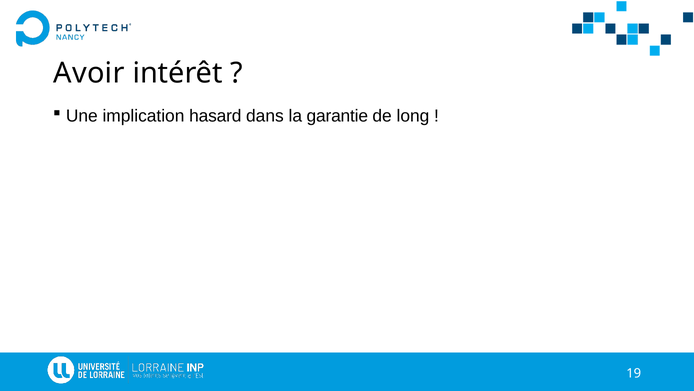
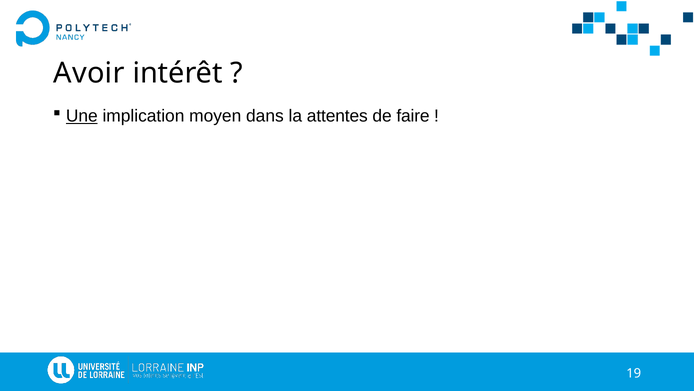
Une underline: none -> present
hasard: hasard -> moyen
garantie: garantie -> attentes
long: long -> faire
